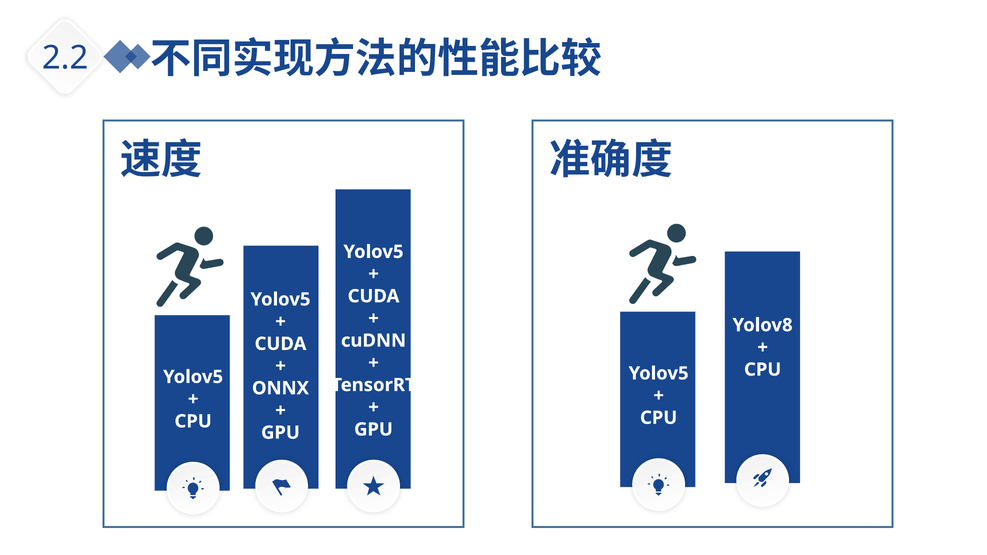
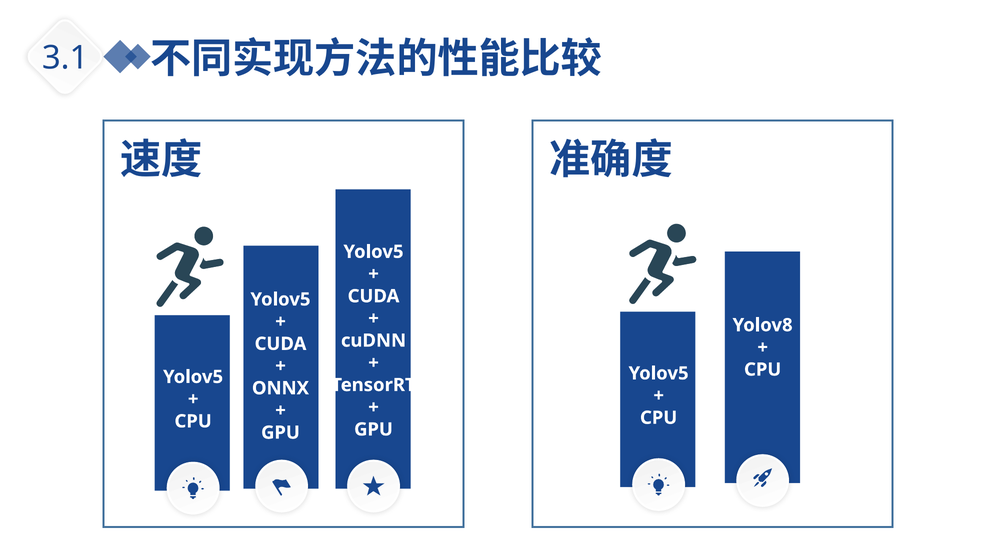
2.2: 2.2 -> 3.1
